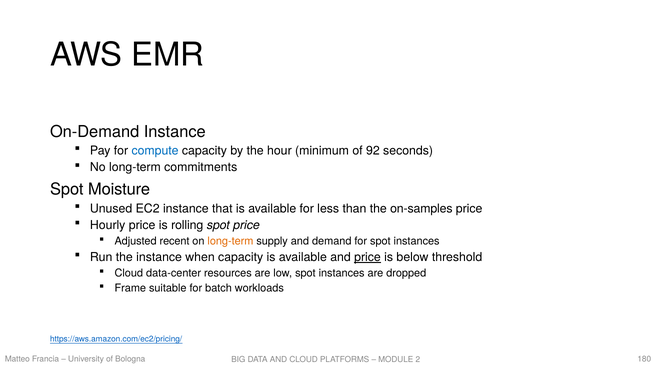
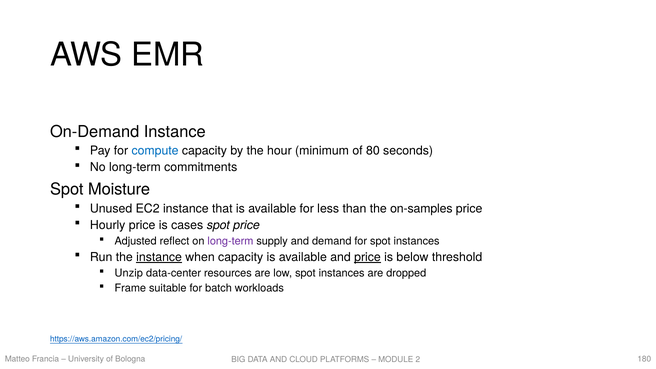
92: 92 -> 80
rolling: rolling -> cases
recent: recent -> reflect
long-term at (230, 241) colour: orange -> purple
instance at (159, 257) underline: none -> present
Cloud at (129, 273): Cloud -> Unzip
